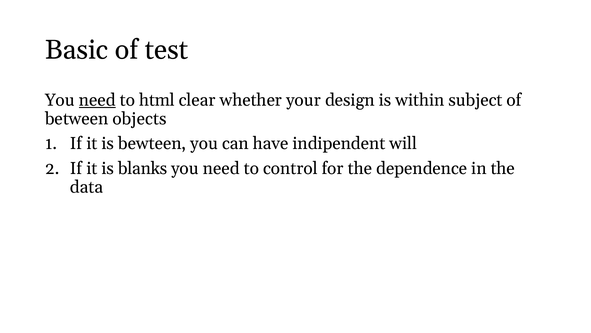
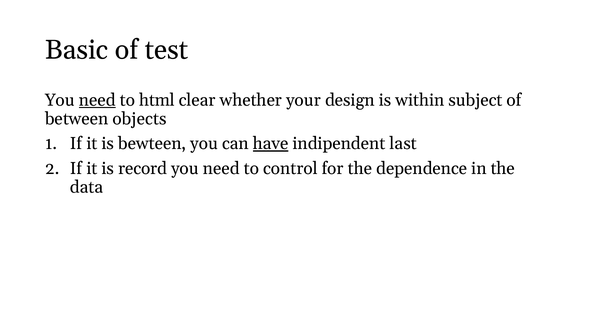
have underline: none -> present
will: will -> last
blanks: blanks -> record
